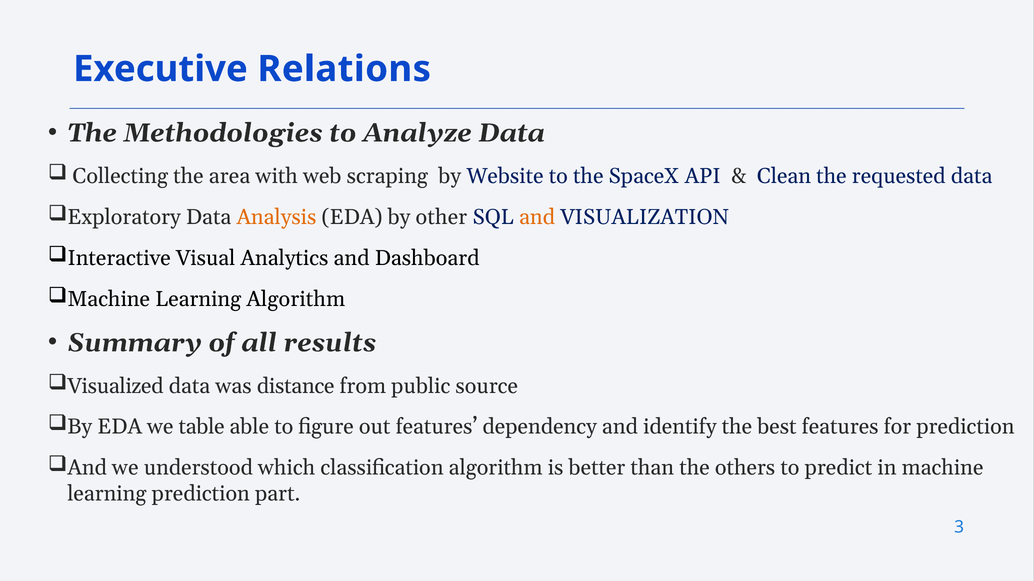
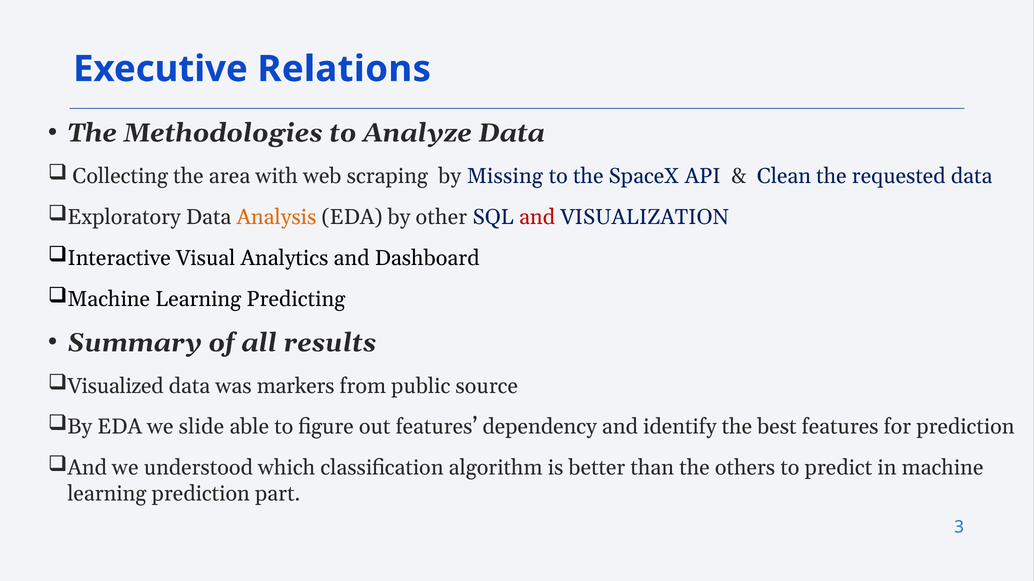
Website: Website -> Missing
and at (537, 217) colour: orange -> red
Learning Algorithm: Algorithm -> Predicting
distance: distance -> markers
table: table -> slide
